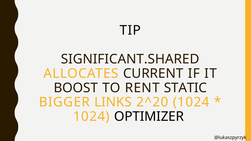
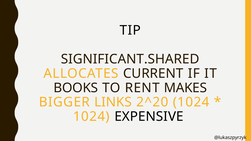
BOOST: BOOST -> BOOKS
STATIC: STATIC -> MAKES
OPTIMIZER: OPTIMIZER -> EXPENSIVE
